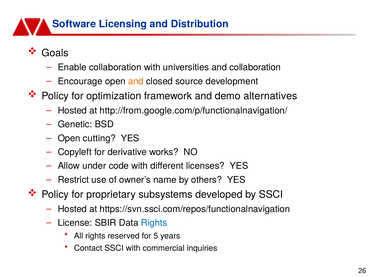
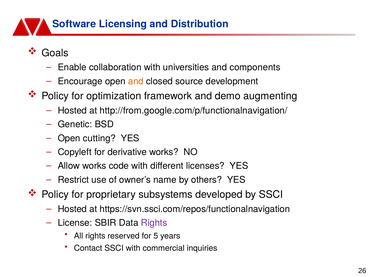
and collaboration: collaboration -> components
alternatives: alternatives -> augmenting
Allow under: under -> works
Rights at (154, 223) colour: blue -> purple
